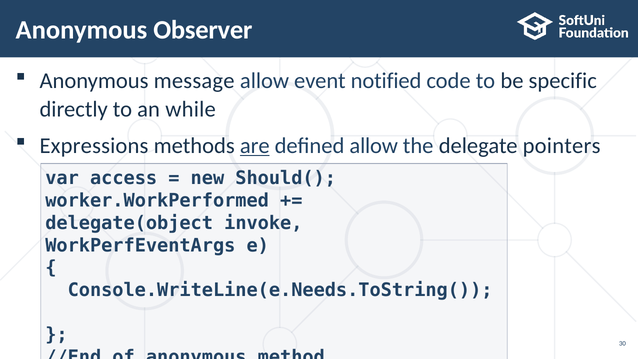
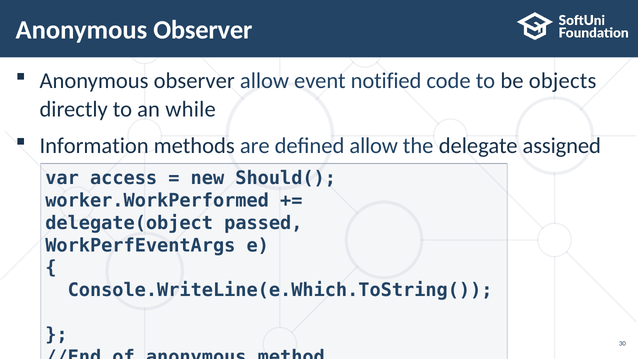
message at (194, 81): message -> observer
specific: specific -> objects
Expressions: Expressions -> Information
are underline: present -> none
pointers: pointers -> assigned
invoke: invoke -> passed
Console.WriteLine(e.Needs.ToString(: Console.WriteLine(e.Needs.ToString( -> Console.WriteLine(e.Which.ToString(
